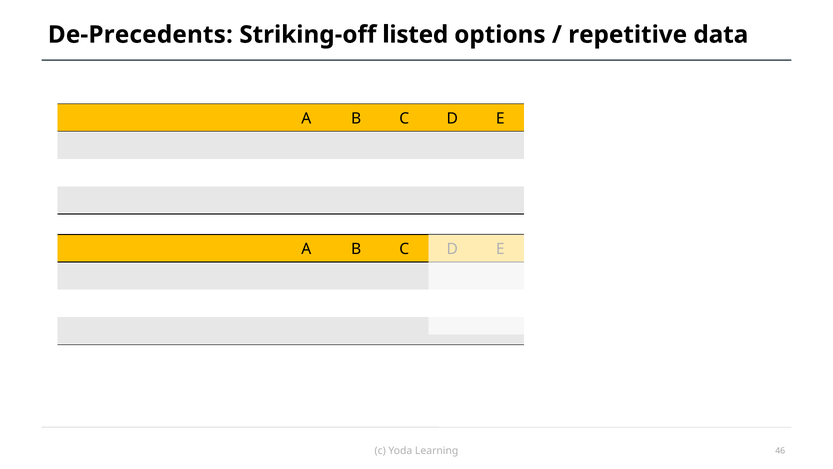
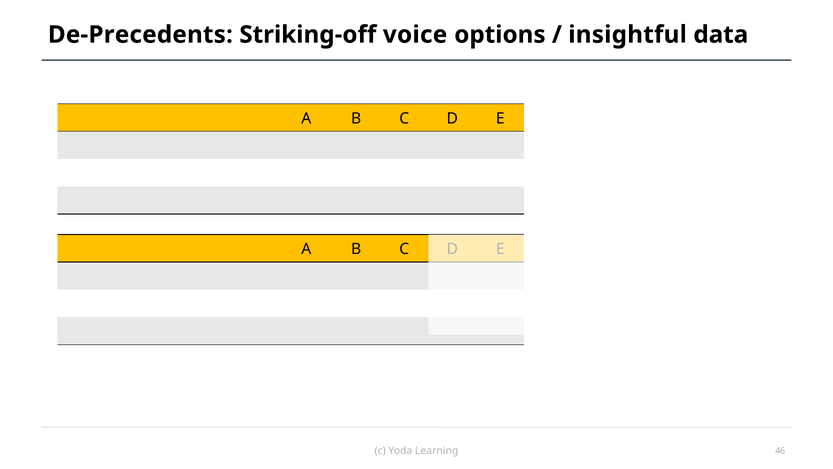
listed: listed -> voice
repetitive: repetitive -> insightful
